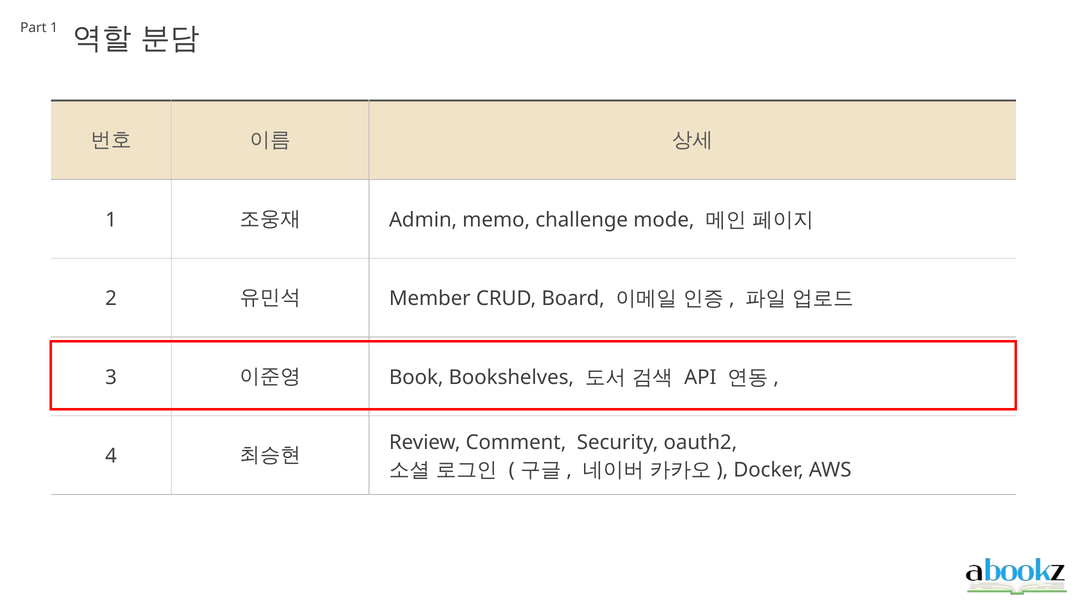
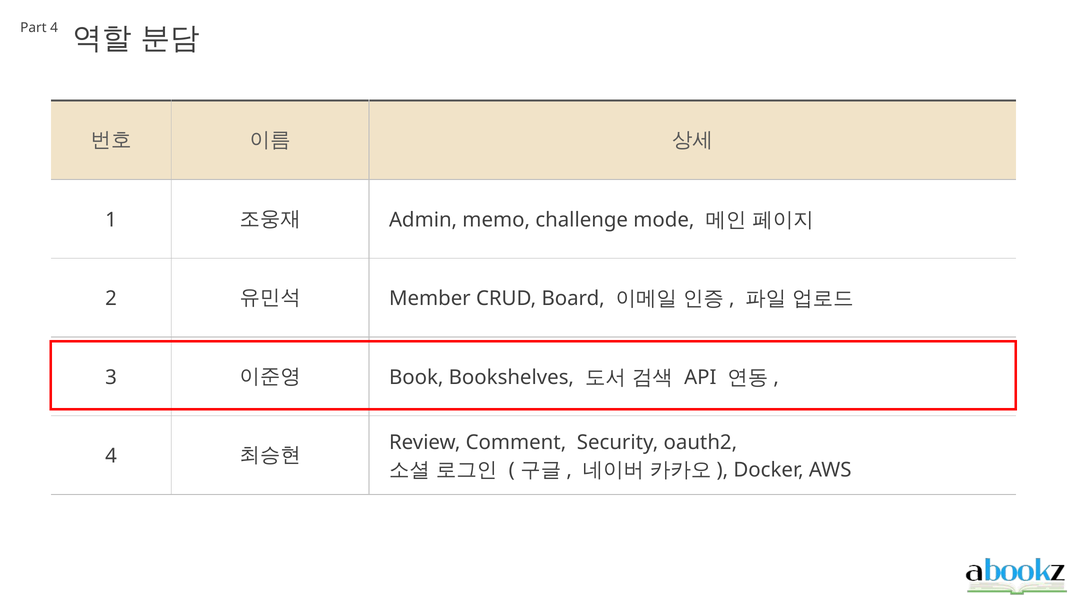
Part 1: 1 -> 4
